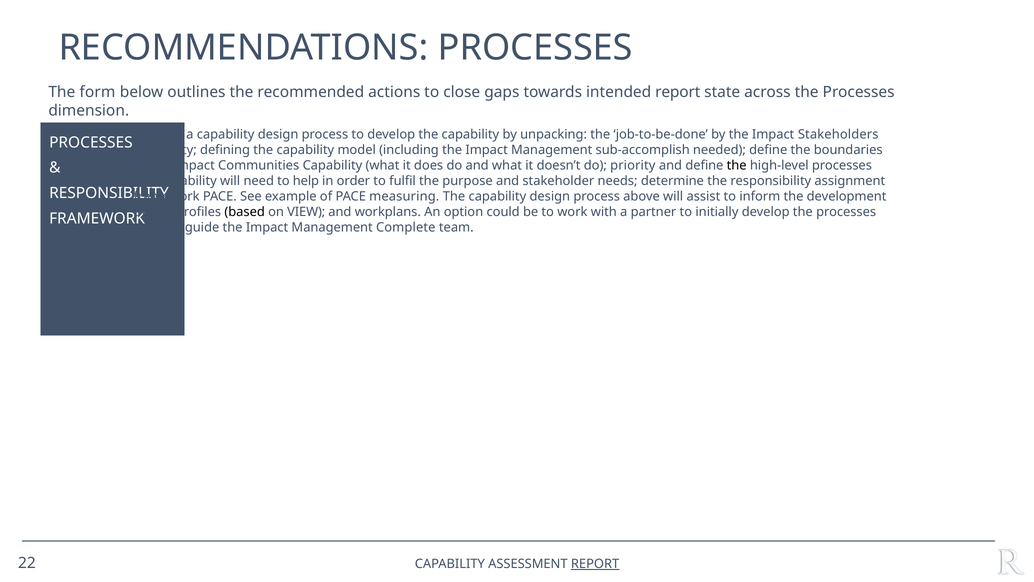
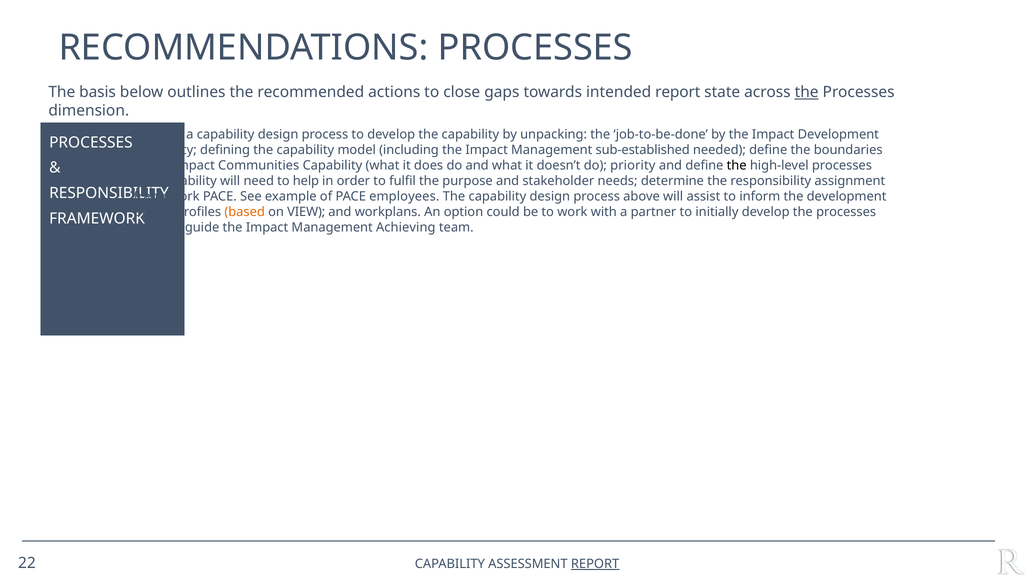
form: form -> basis
the at (807, 92) underline: none -> present
Impact Stakeholders: Stakeholders -> Development
sub-accomplish: sub-accomplish -> sub-established
measuring: measuring -> employees
based colour: black -> orange
Complete: Complete -> Achieving
